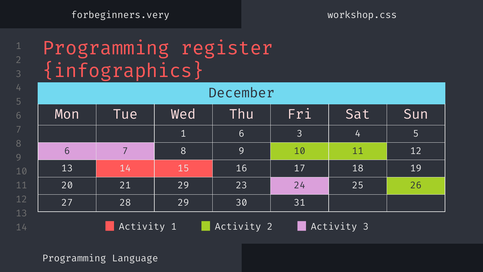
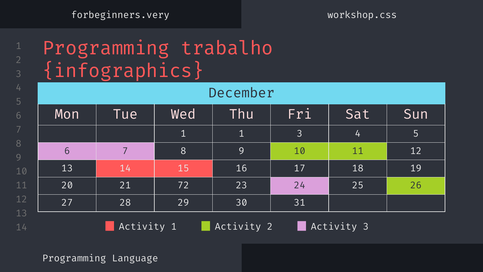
register: register -> trabalho
1 6: 6 -> 1
21 29: 29 -> 72
